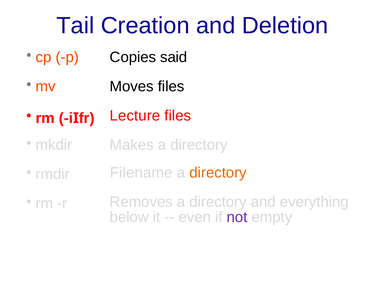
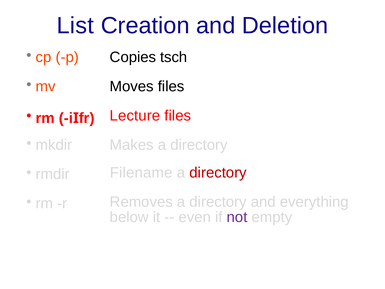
Tail: Tail -> List
said: said -> tsch
directory at (218, 173) colour: orange -> red
